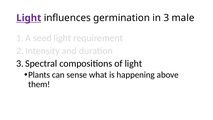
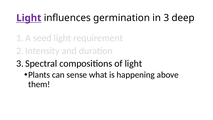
male: male -> deep
